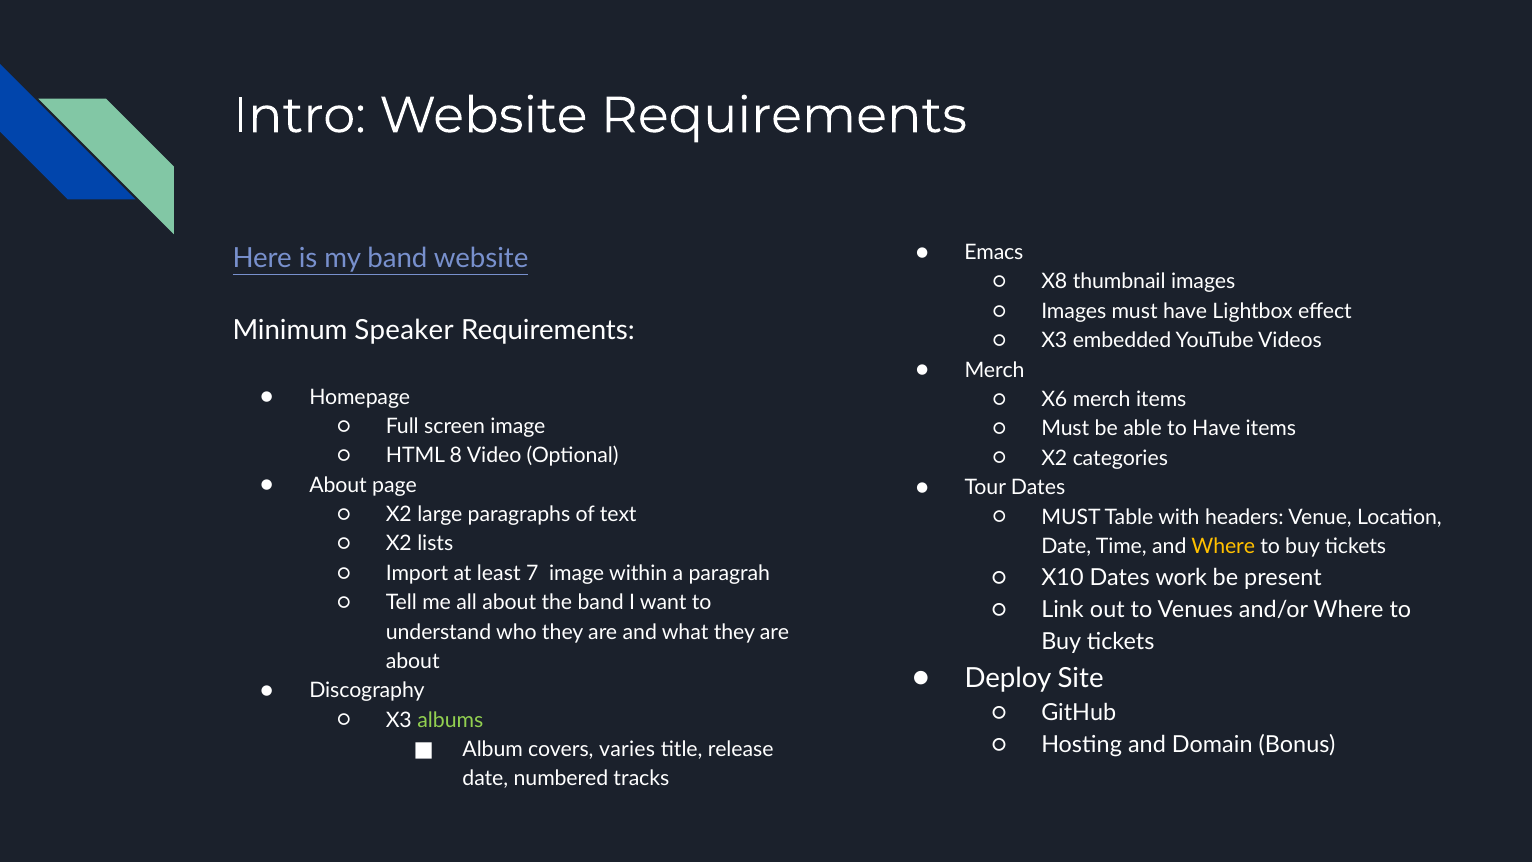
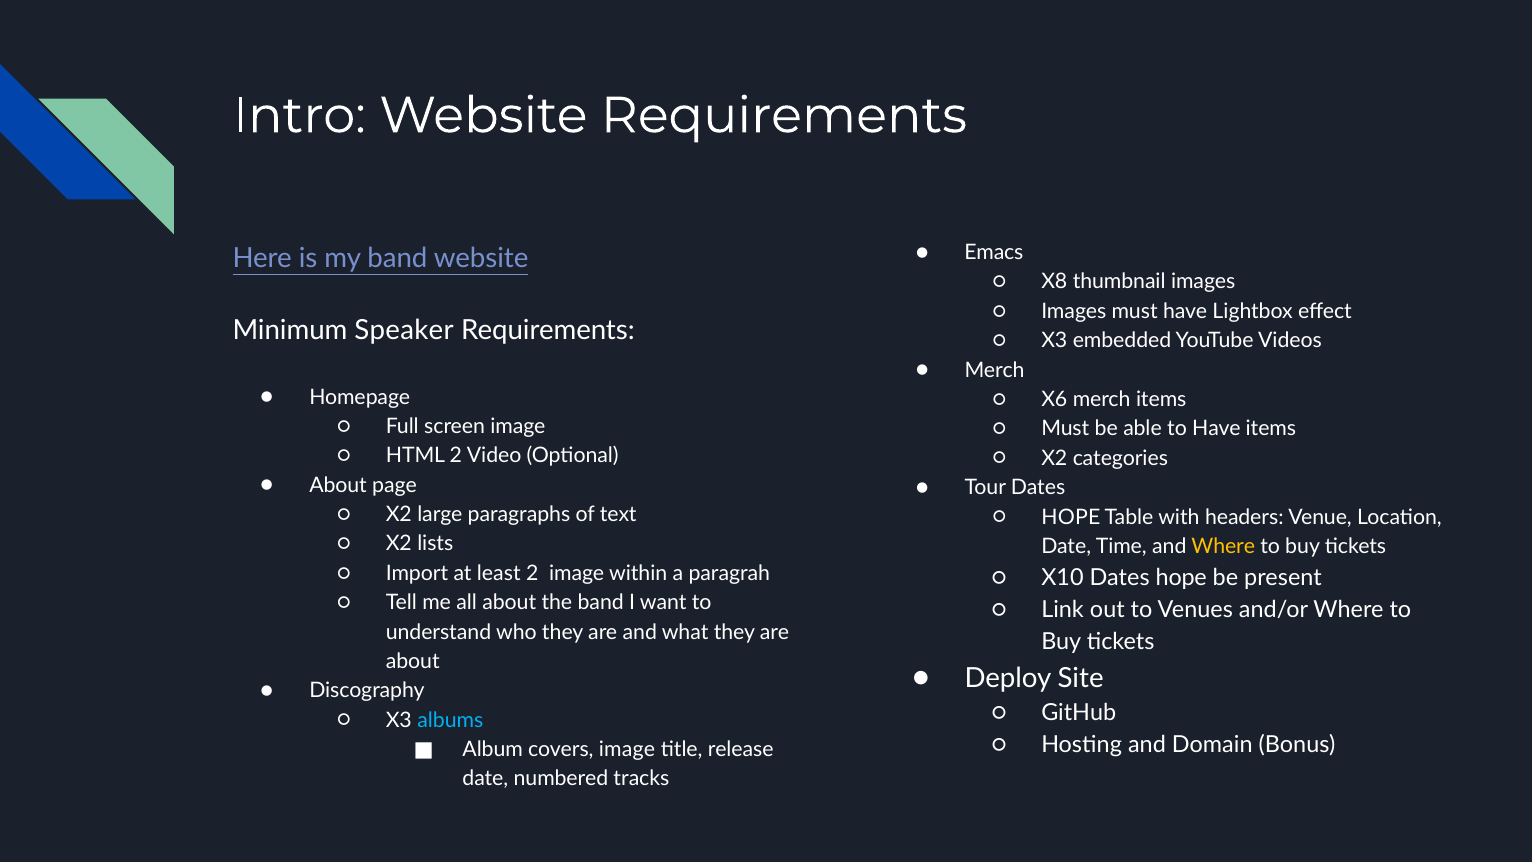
HTML 8: 8 -> 2
MUST at (1071, 517): MUST -> HOPE
least 7: 7 -> 2
Dates work: work -> hope
albums colour: light green -> light blue
covers varies: varies -> image
